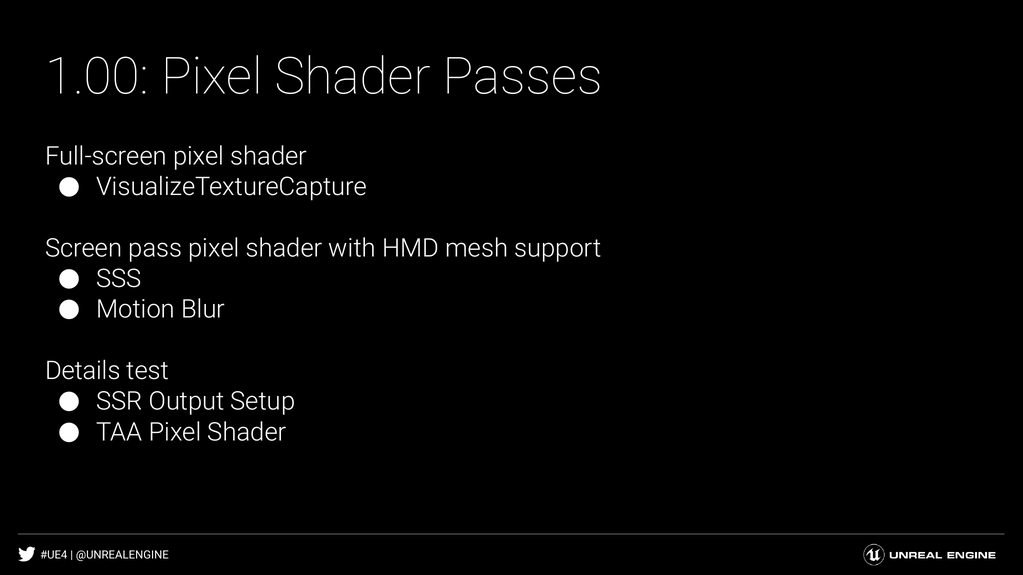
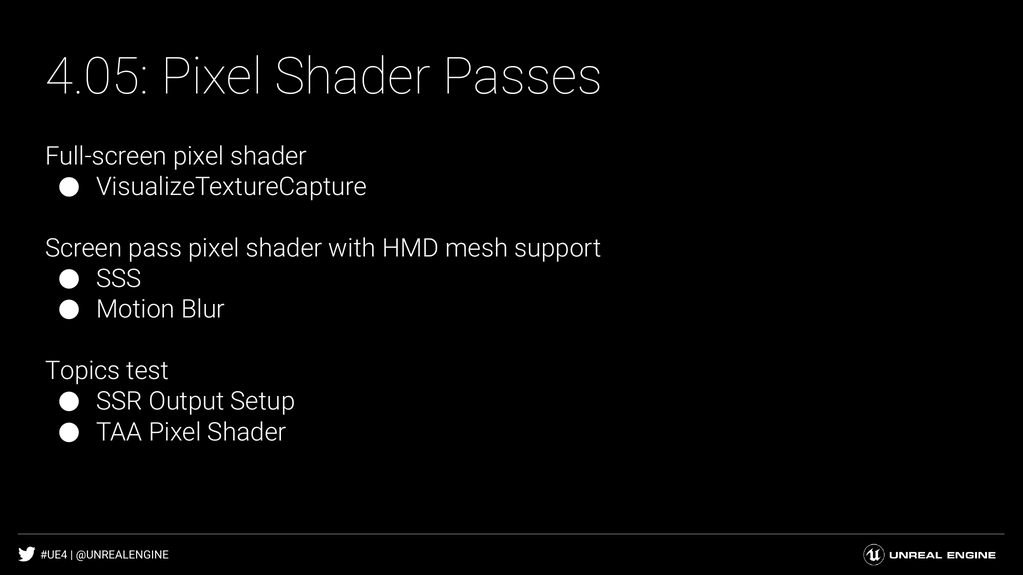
1.00: 1.00 -> 4.05
Details: Details -> Topics
